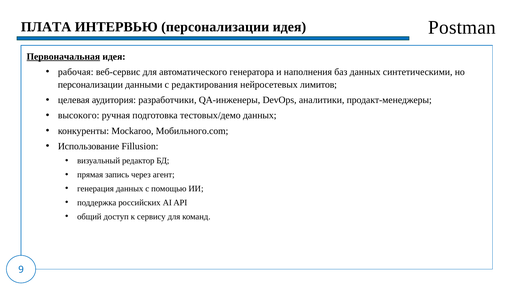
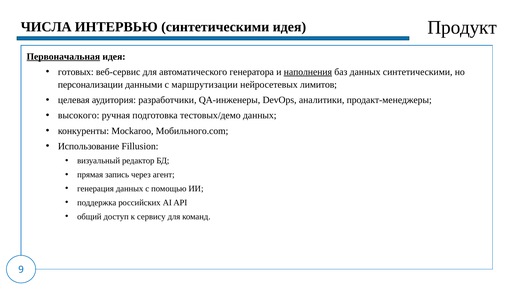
Postman: Postman -> Продукт
ПЛАТА: ПЛАТА -> ЧИСЛА
ИНТЕРВЬЮ персонализации: персонализации -> синтетическими
рабочая: рабочая -> готовых
наполнения underline: none -> present
редактирования: редактирования -> маршрутизации
